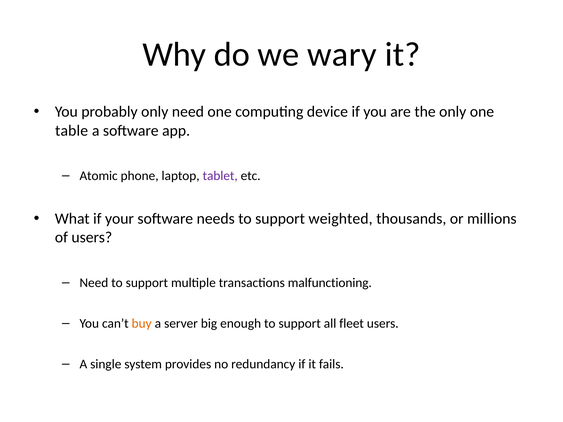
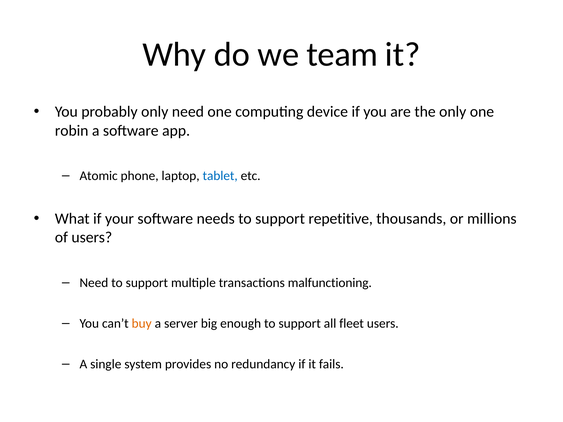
wary: wary -> team
table: table -> robin
tablet colour: purple -> blue
weighted: weighted -> repetitive
